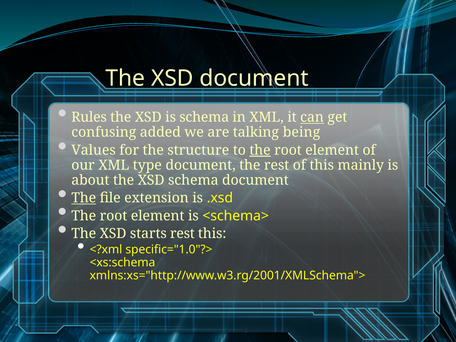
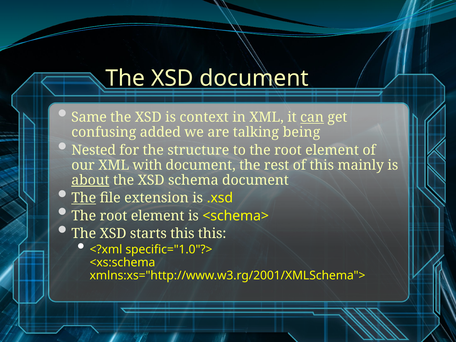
Rules: Rules -> Same
is schema: schema -> context
Values: Values -> Nested
the at (260, 150) underline: present -> none
type: type -> with
about underline: none -> present
starts rest: rest -> this
